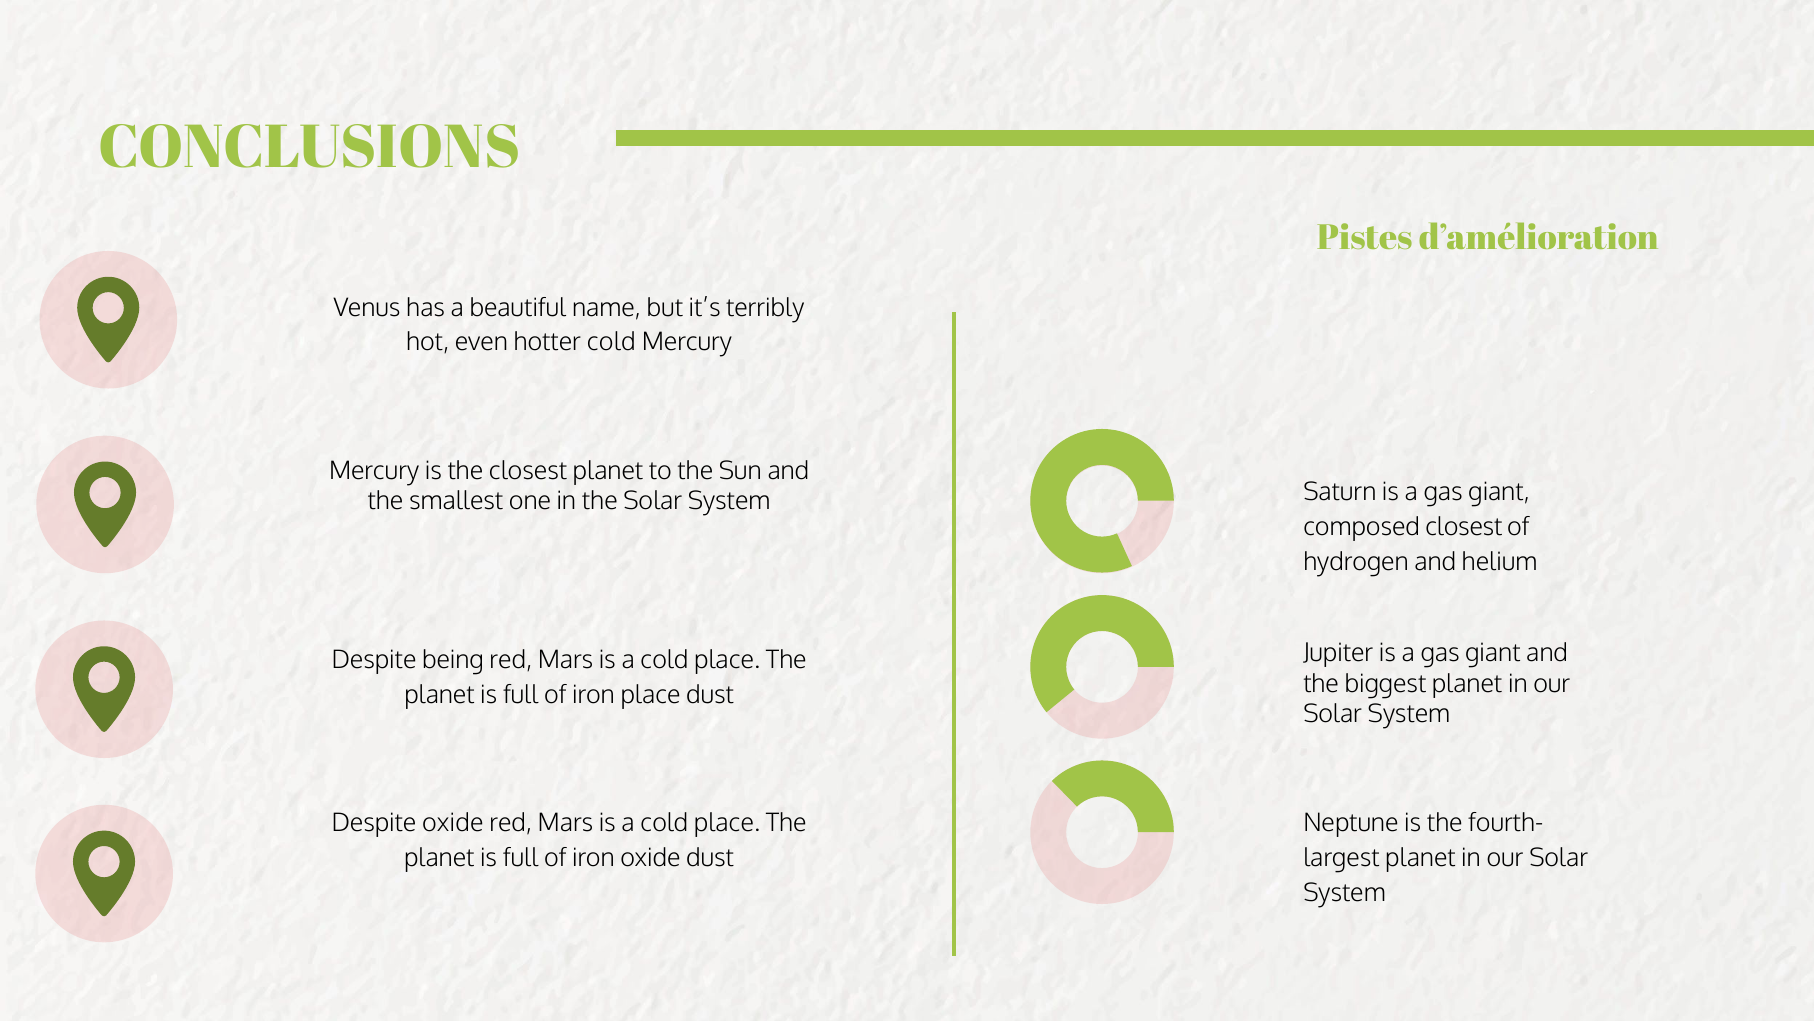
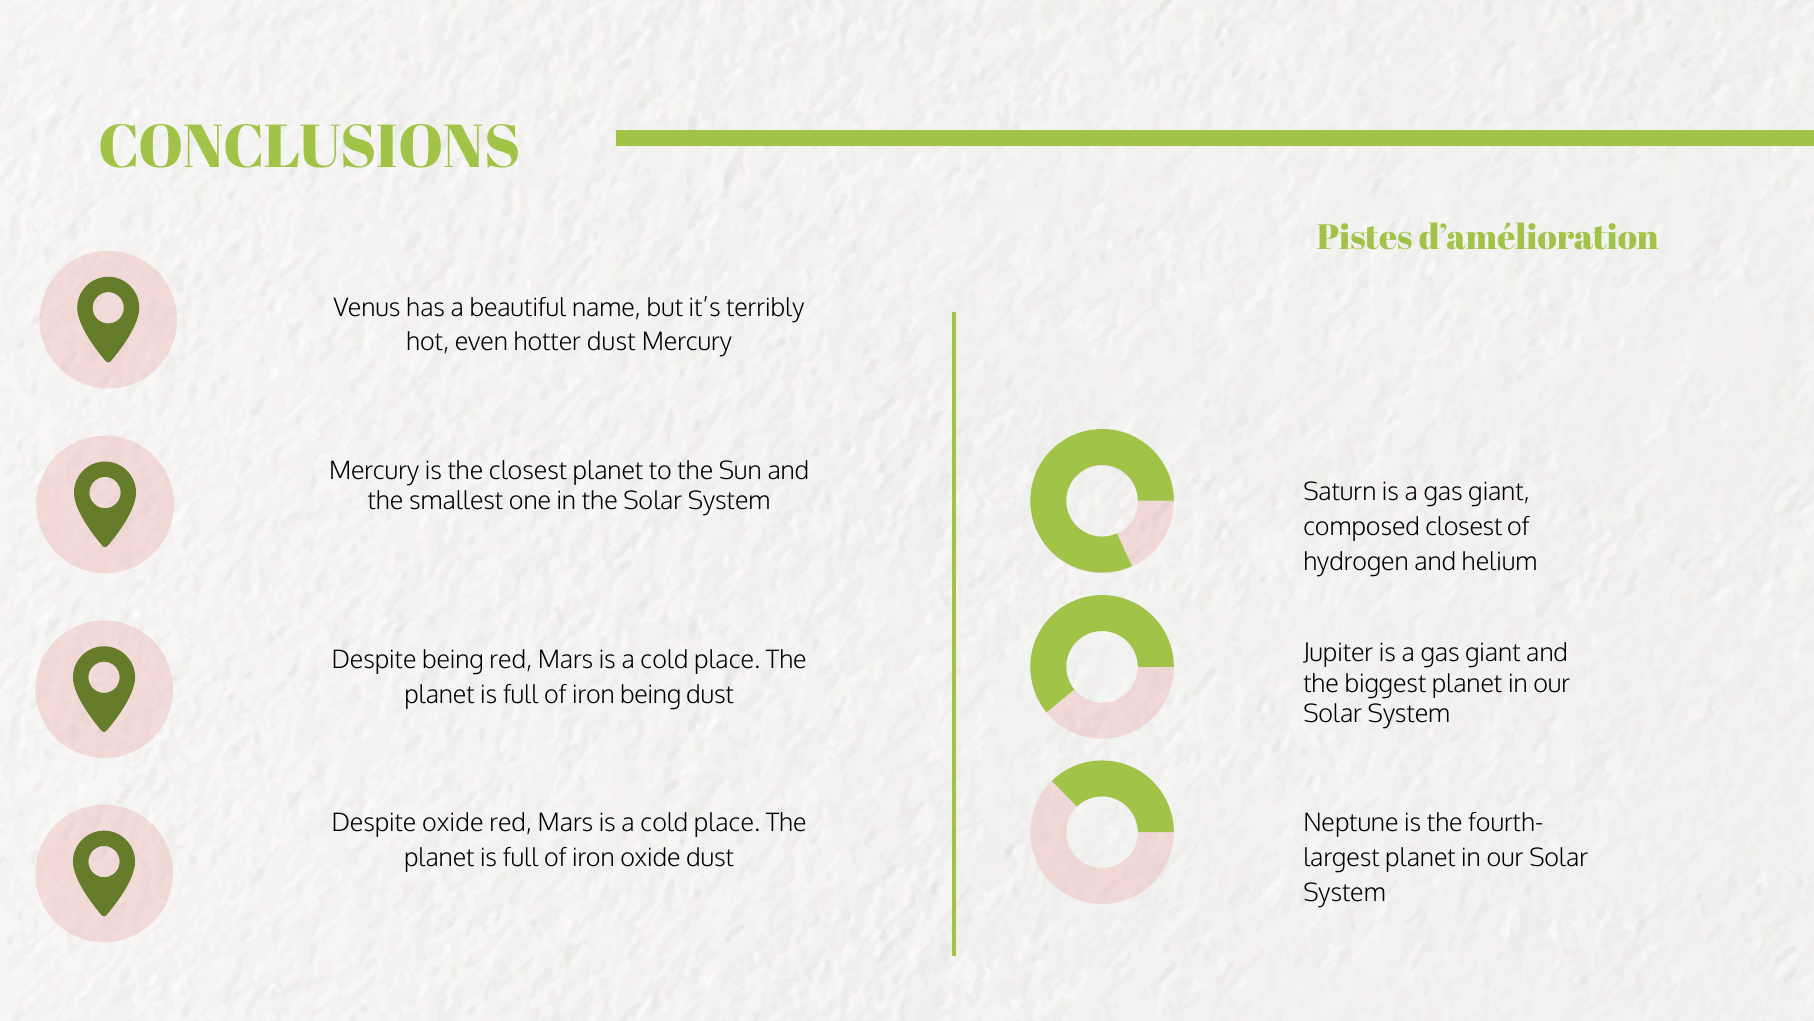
hotter cold: cold -> dust
iron place: place -> being
